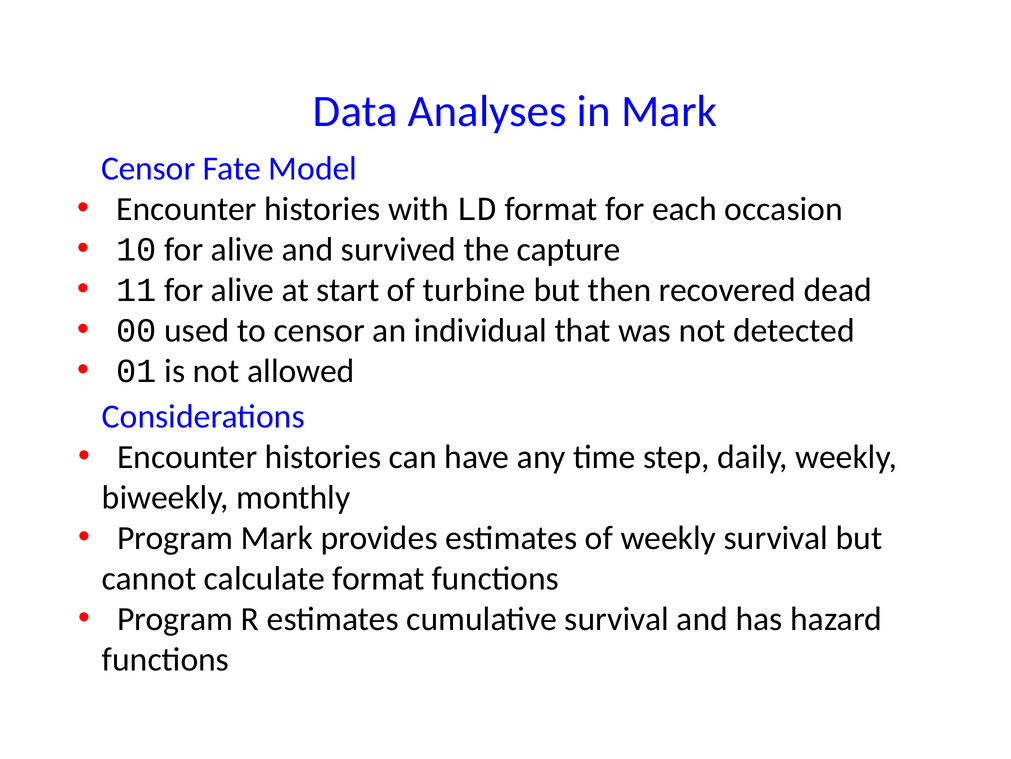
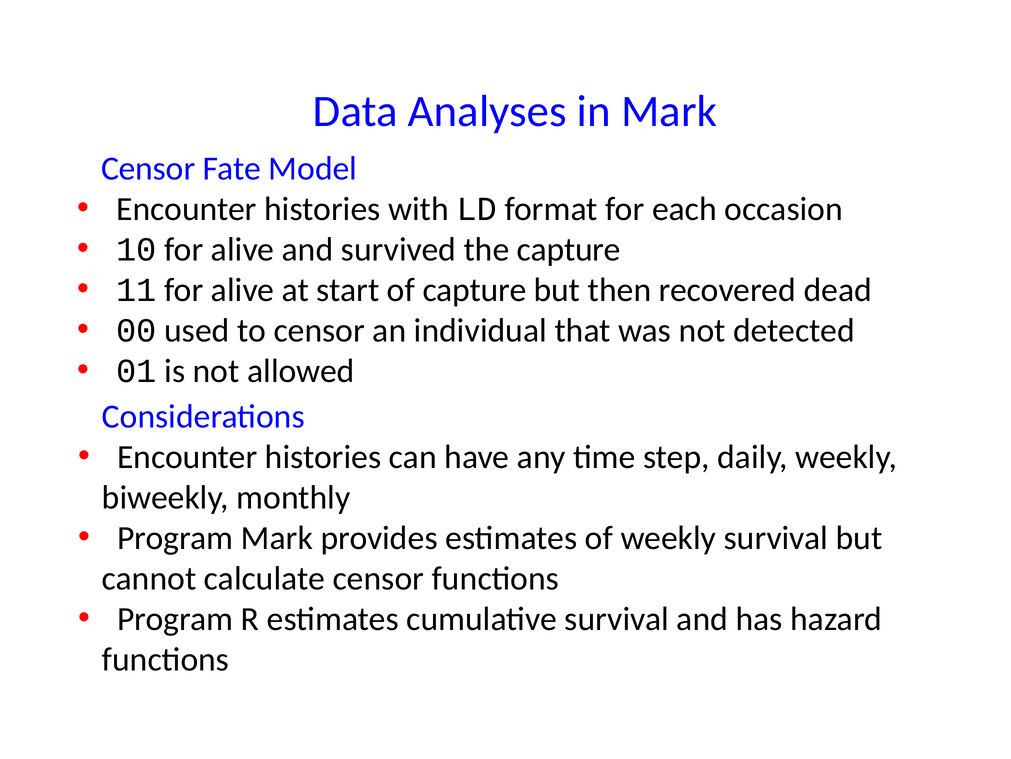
of turbine: turbine -> capture
calculate format: format -> censor
